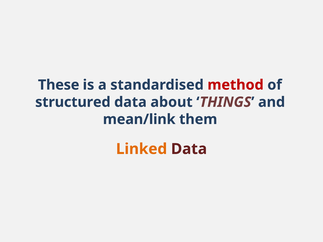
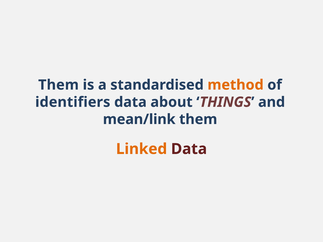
These at (59, 85): These -> Them
method colour: red -> orange
structured: structured -> identifiers
